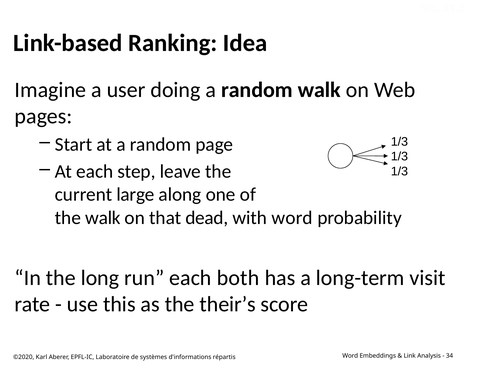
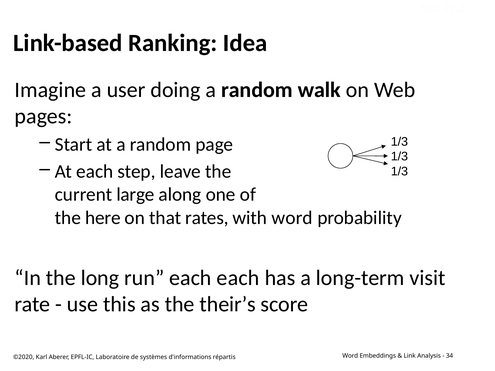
the walk: walk -> here
dead: dead -> rates
each both: both -> each
